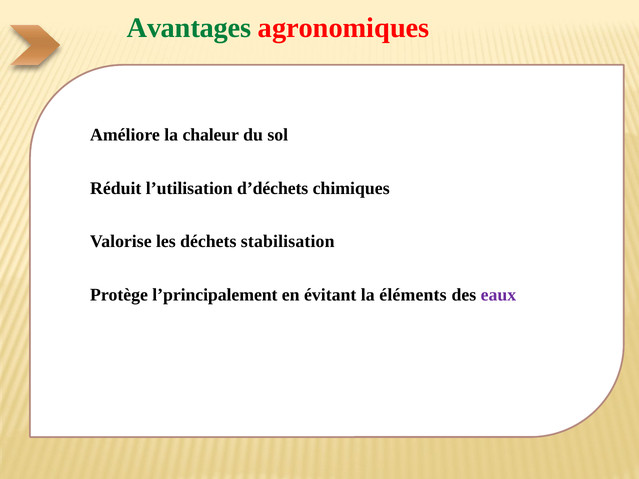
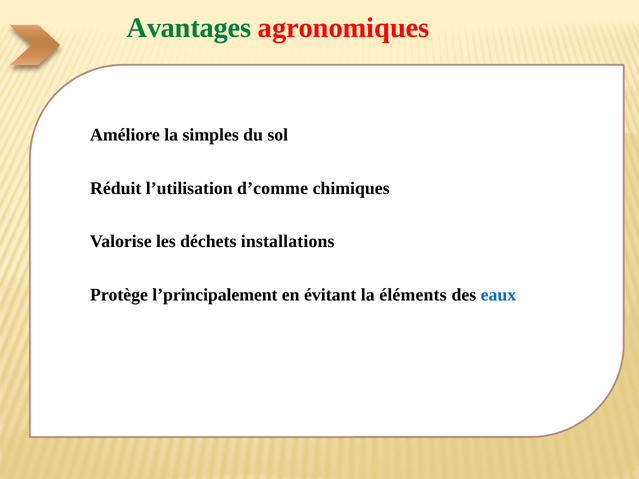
chaleur: chaleur -> simples
d’déchets: d’déchets -> d’comme
stabilisation: stabilisation -> installations
eaux colour: purple -> blue
